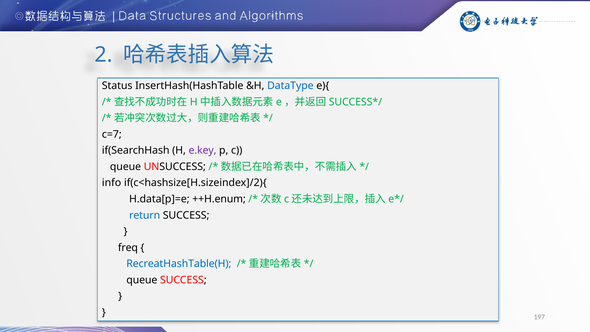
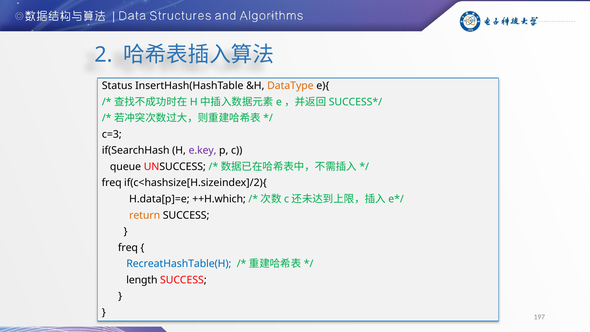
DataType colour: blue -> orange
c=7: c=7 -> c=3
info at (112, 183): info -> freq
++H.enum: ++H.enum -> ++H.which
return colour: blue -> orange
queue at (142, 280): queue -> length
